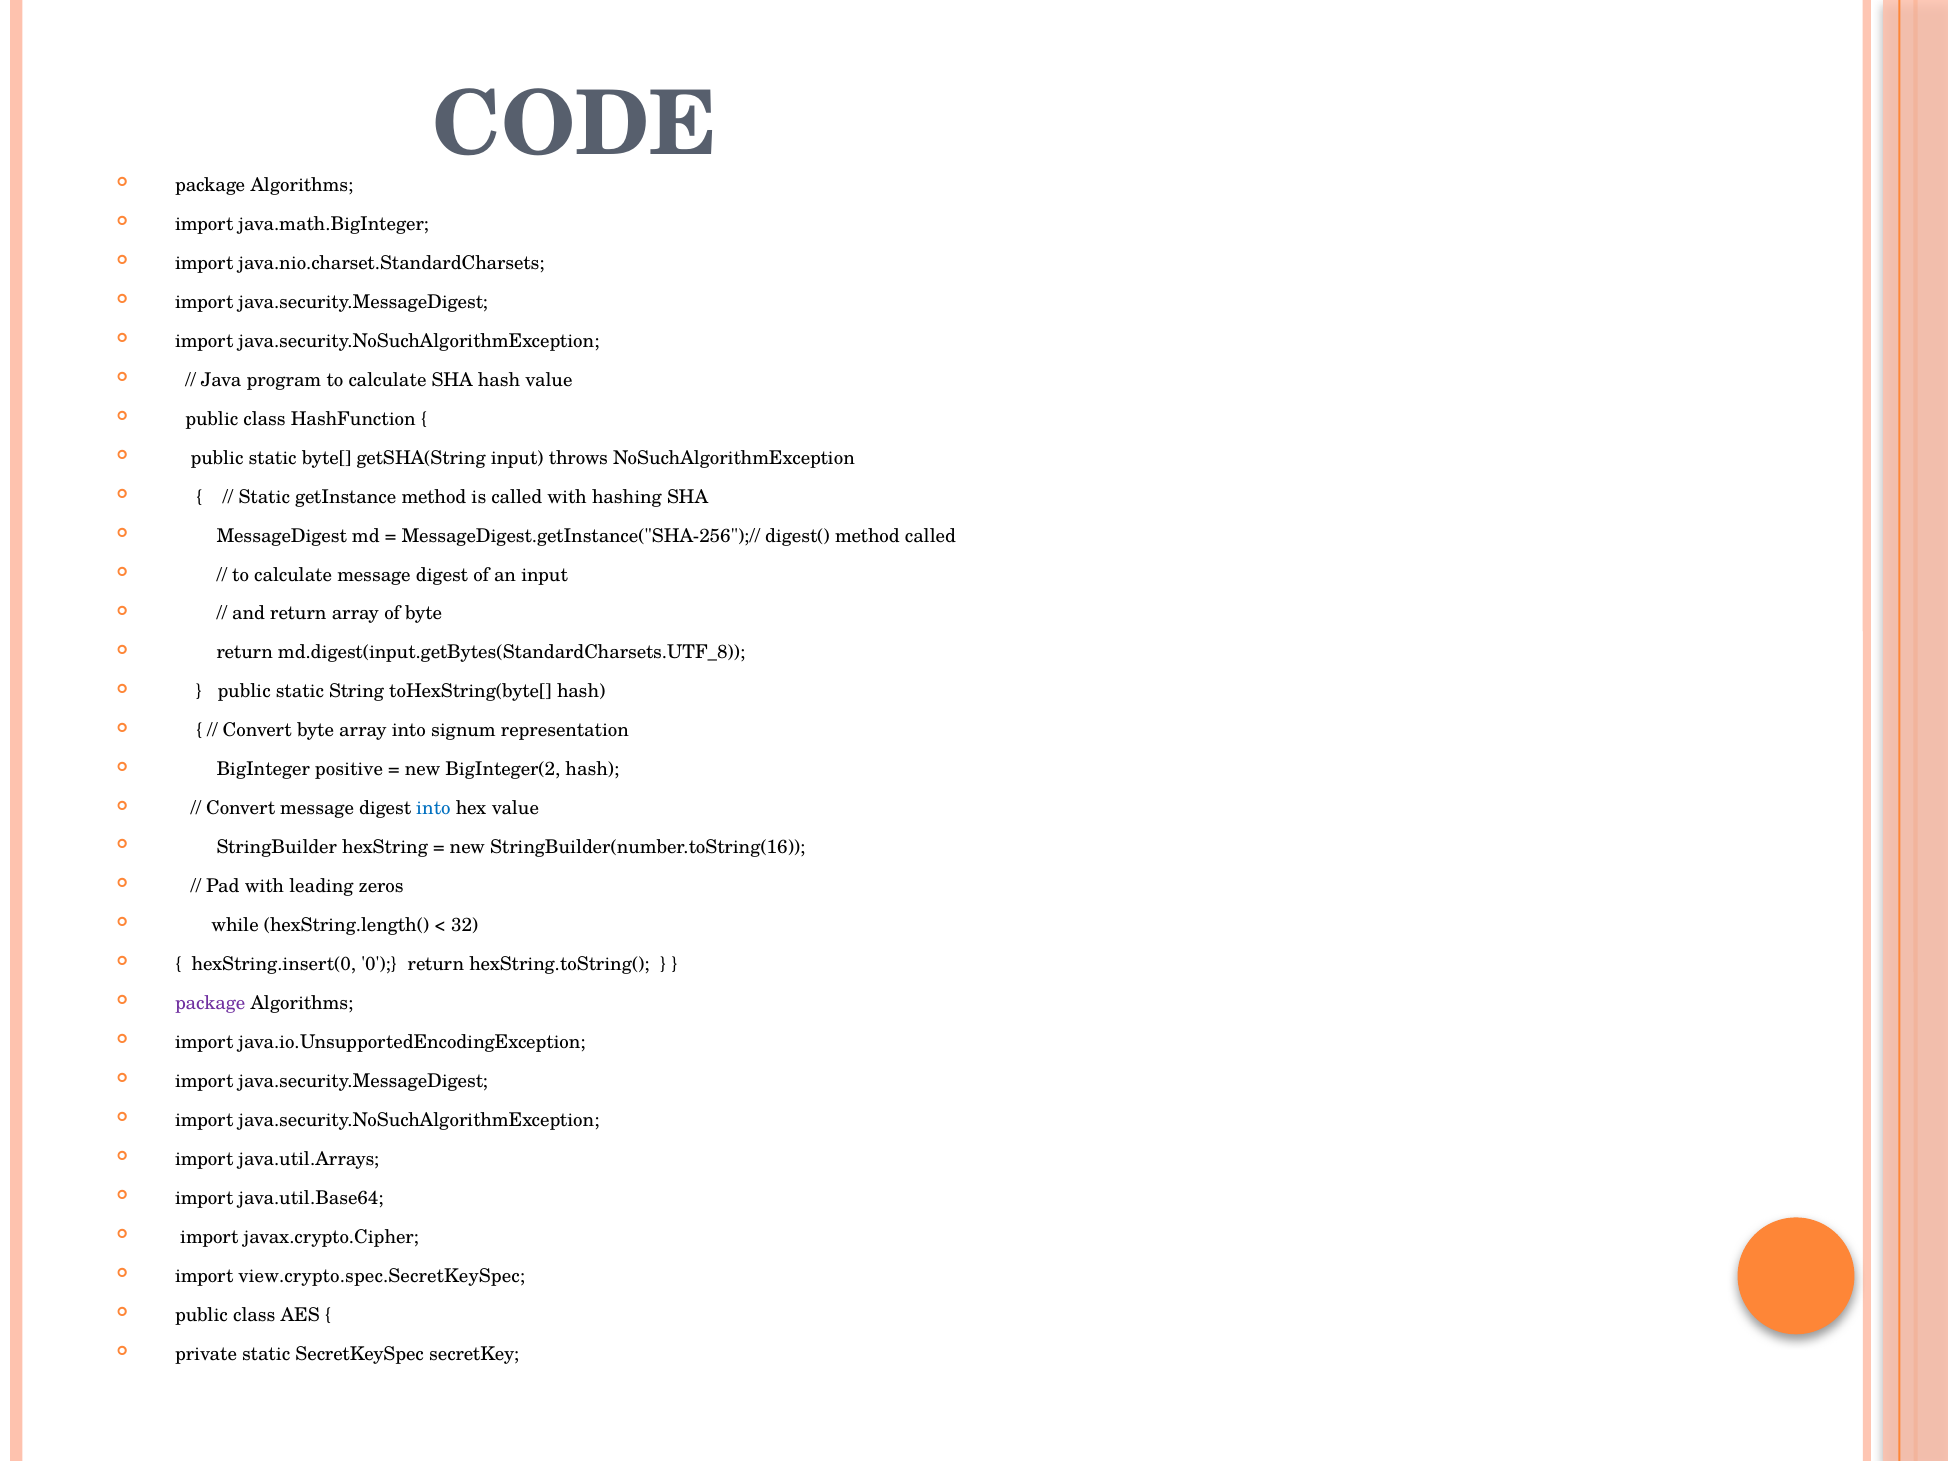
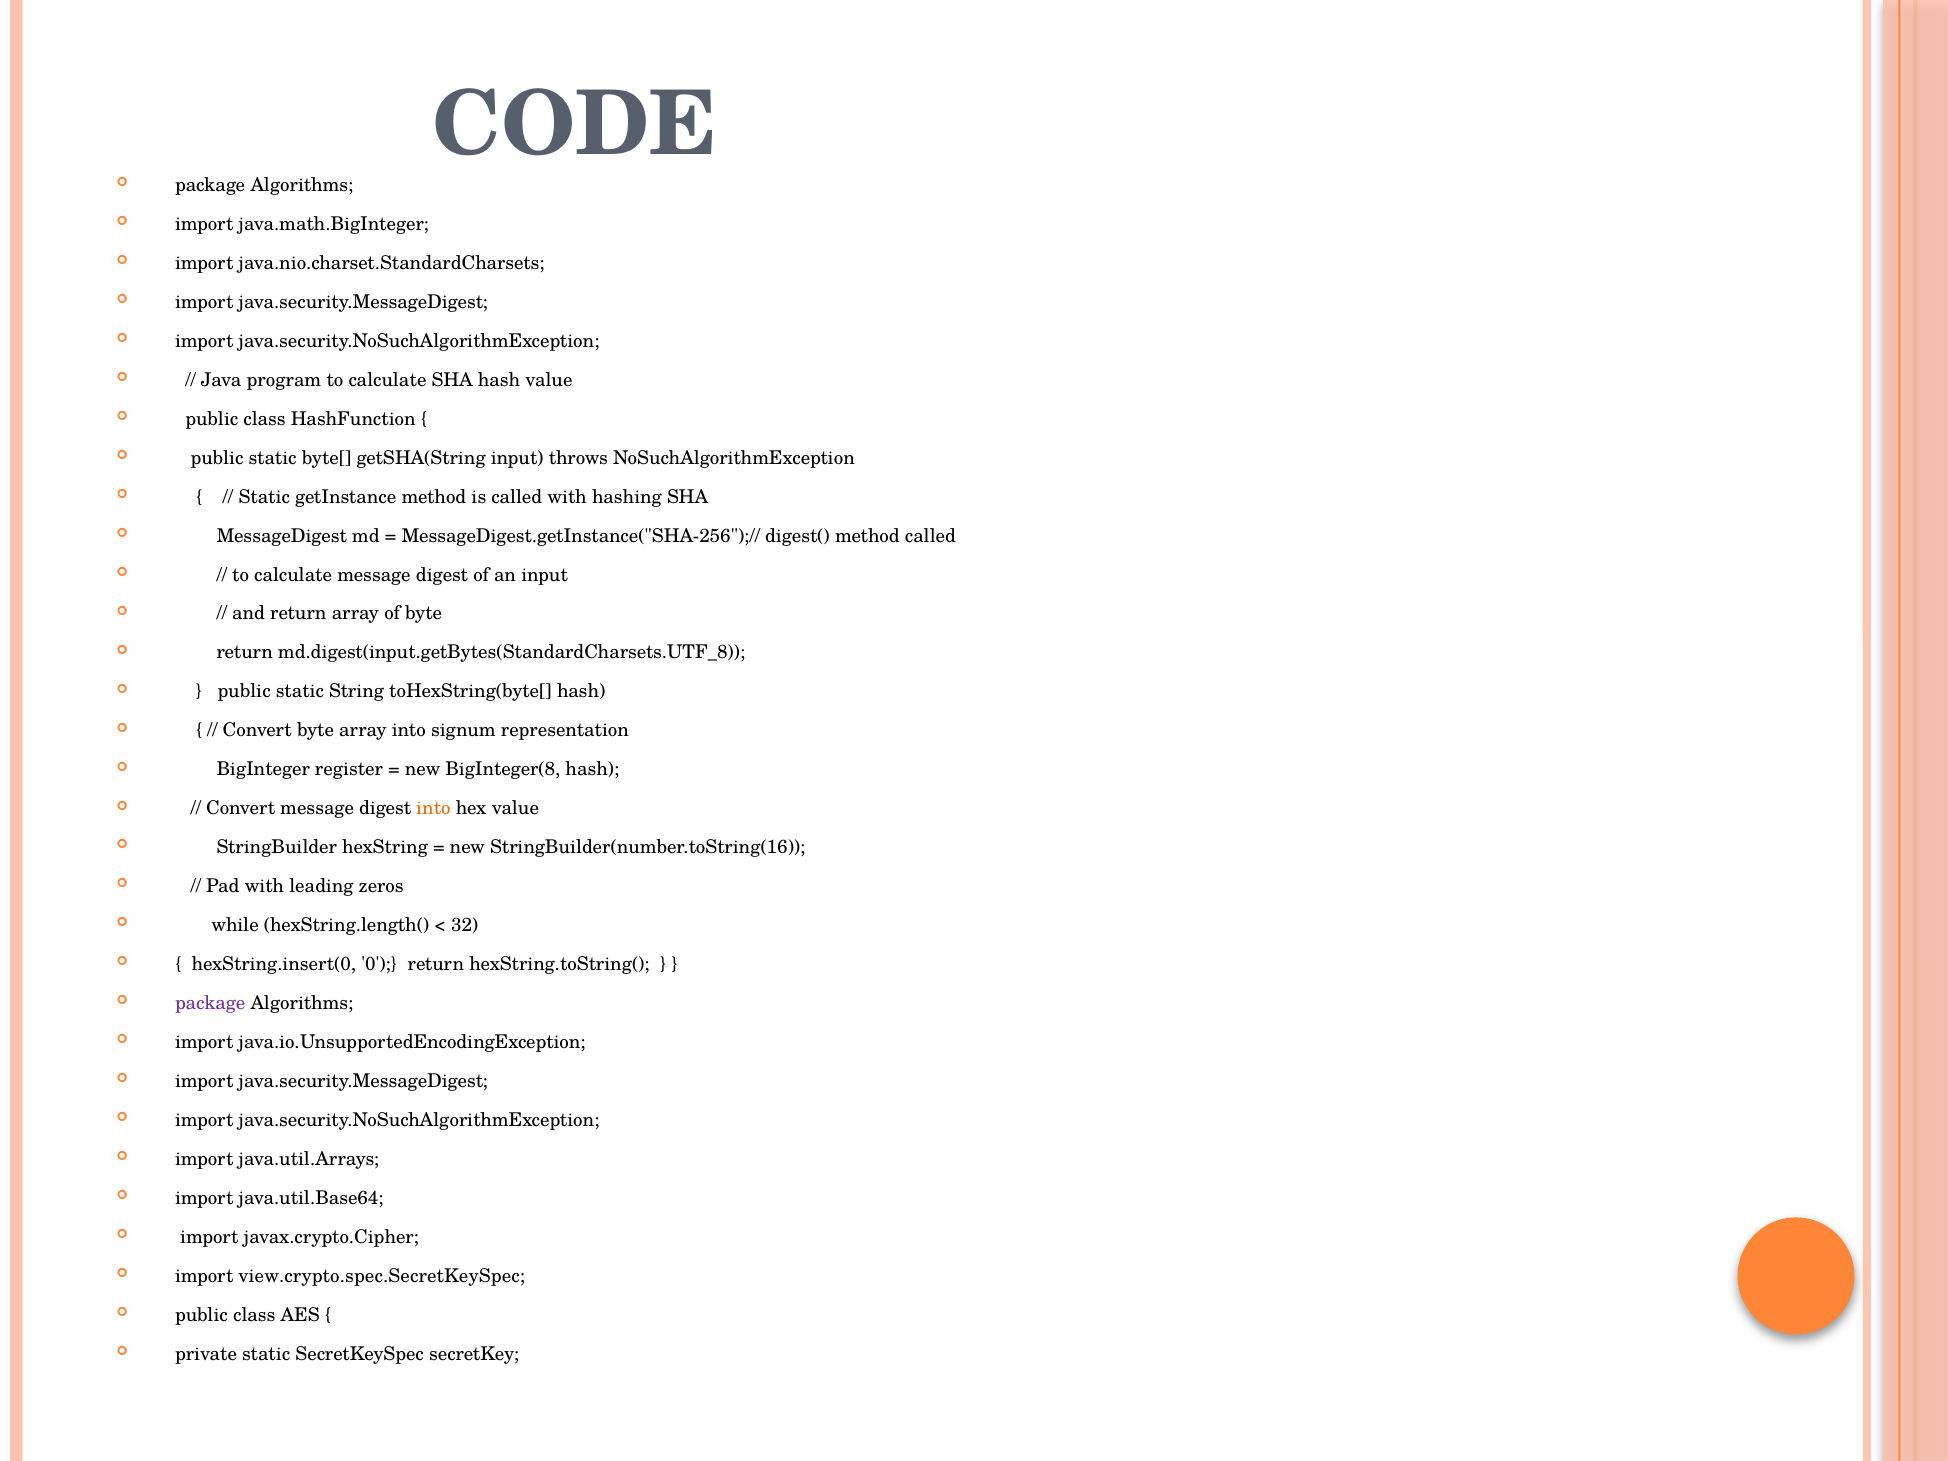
positive: positive -> register
BigInteger(2: BigInteger(2 -> BigInteger(8
into at (433, 809) colour: blue -> orange
